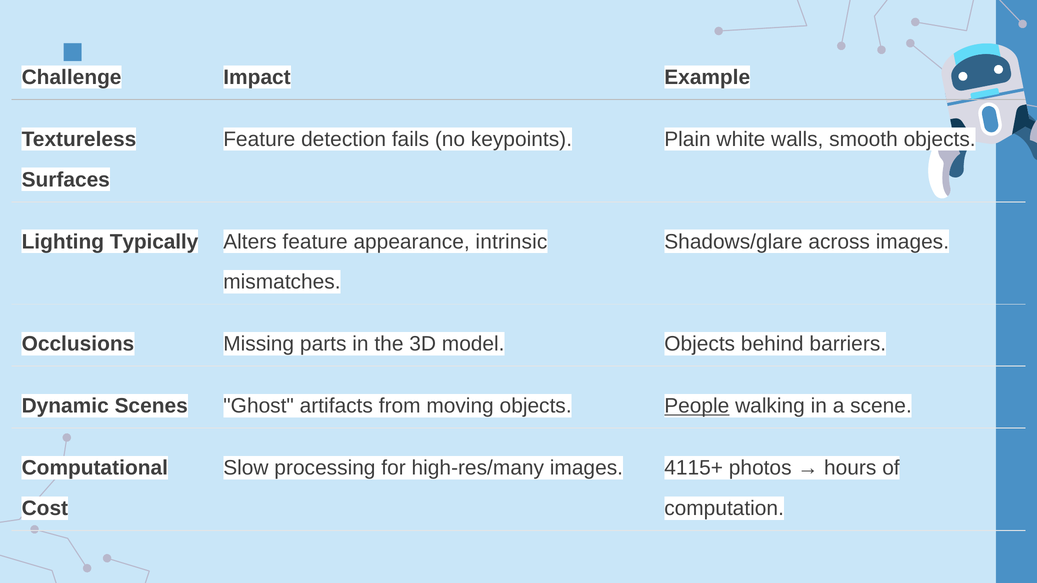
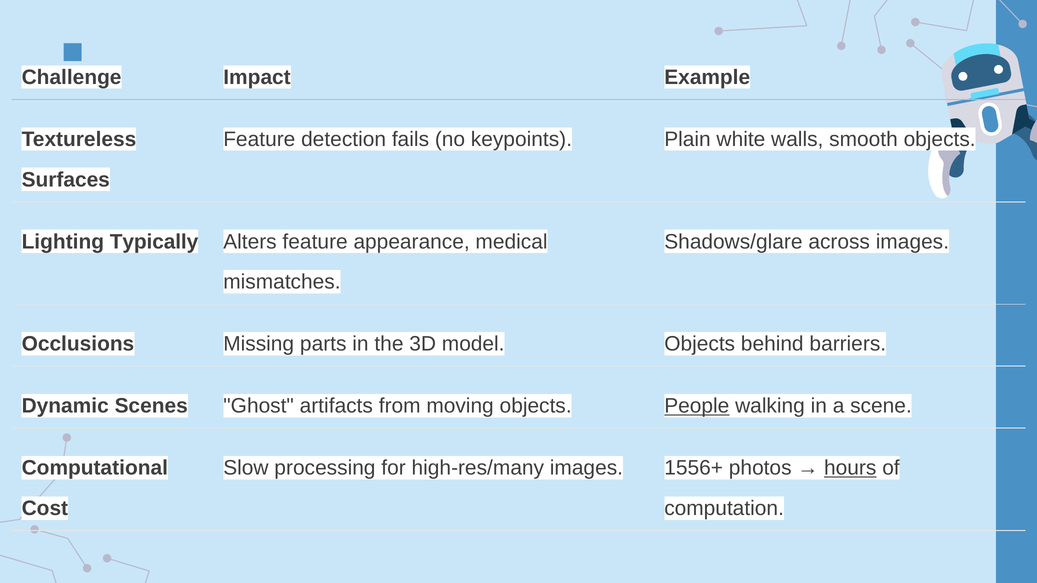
intrinsic: intrinsic -> medical
4115+: 4115+ -> 1556+
hours underline: none -> present
